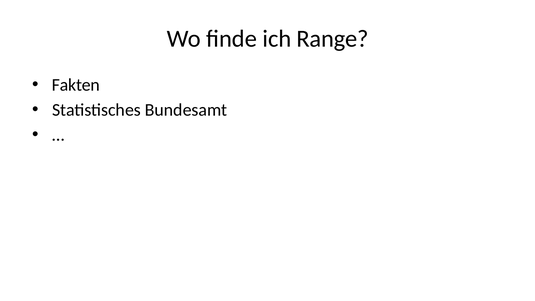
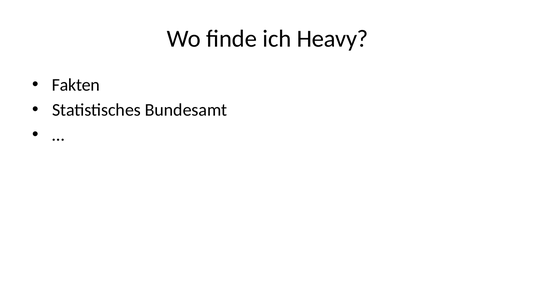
Range: Range -> Heavy
